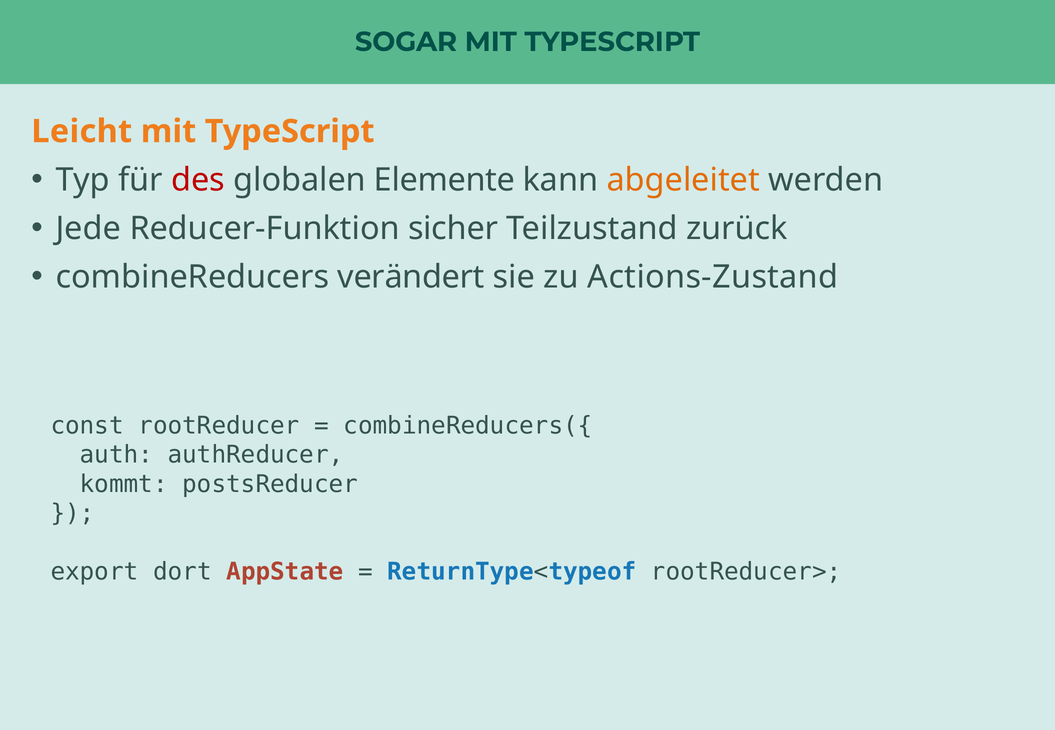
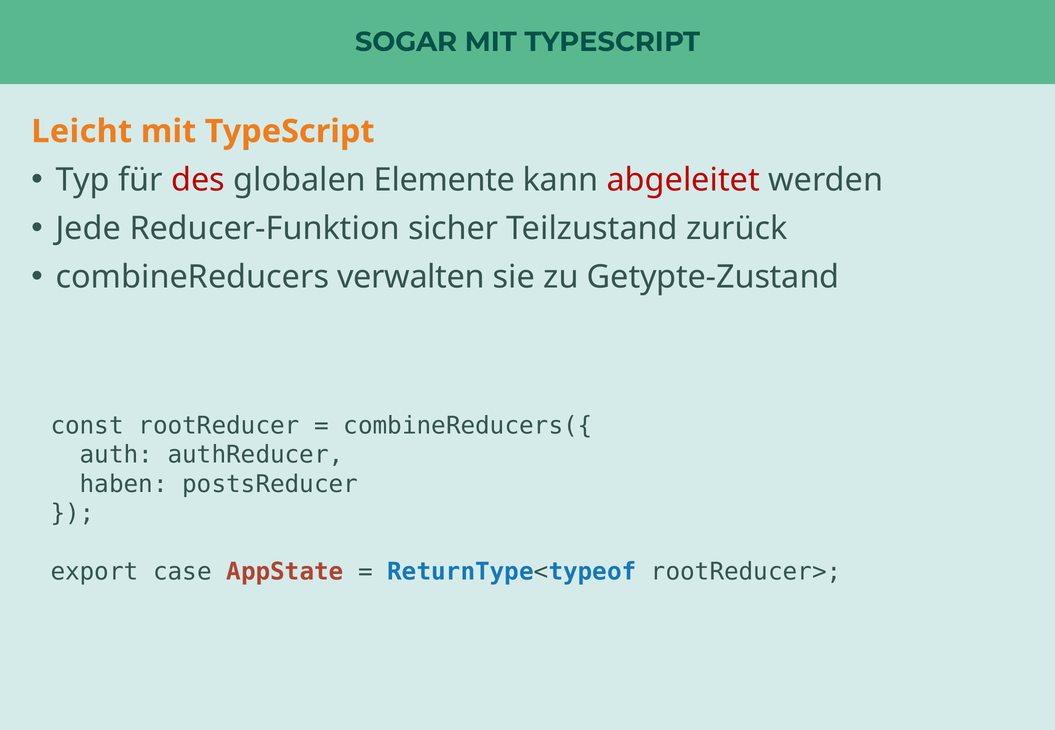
abgeleitet colour: orange -> red
verändert: verändert -> verwalten
Actions-Zustand: Actions-Zustand -> Getypte-Zustand
kommt: kommt -> haben
dort: dort -> case
